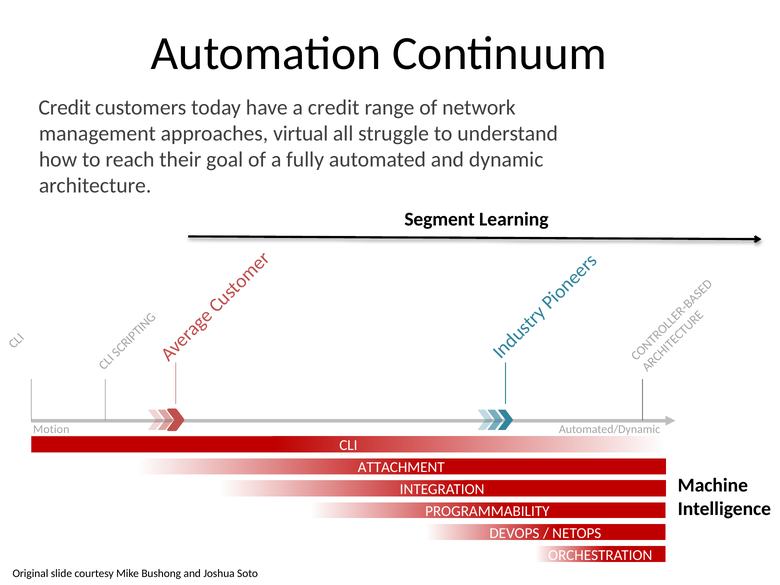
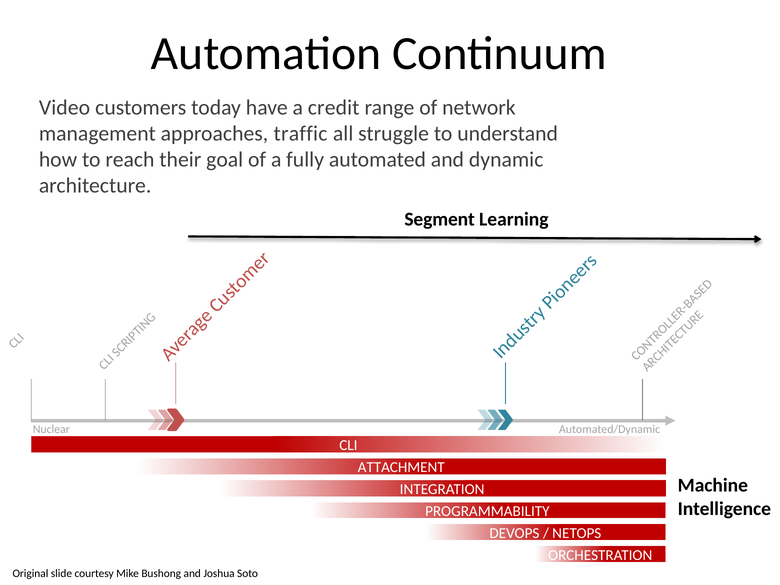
Credit at (65, 108): Credit -> Video
virtual: virtual -> traffic
Motion: Motion -> Nuclear
